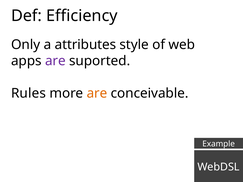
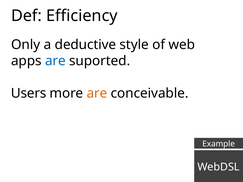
attributes: attributes -> deductive
are at (55, 61) colour: purple -> blue
Rules: Rules -> Users
